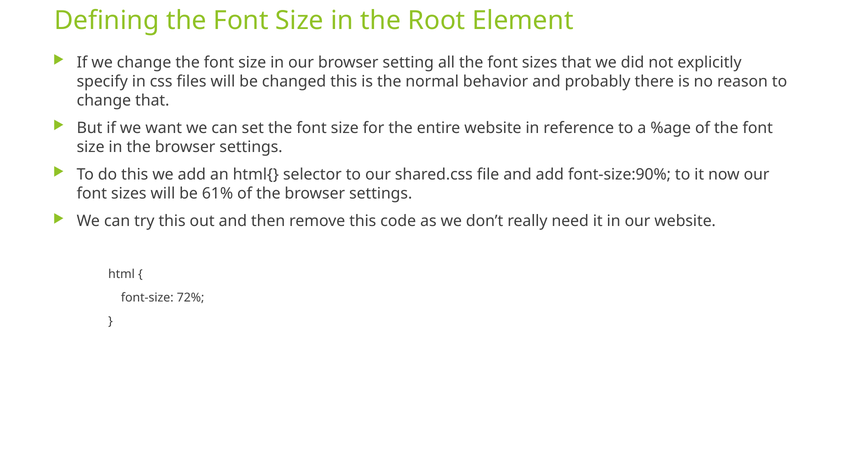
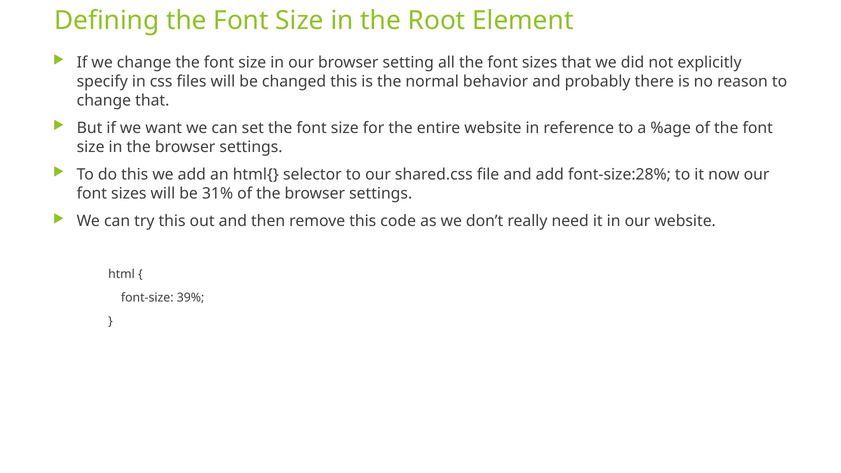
font-size:90%: font-size:90% -> font-size:28%
61%: 61% -> 31%
72%: 72% -> 39%
